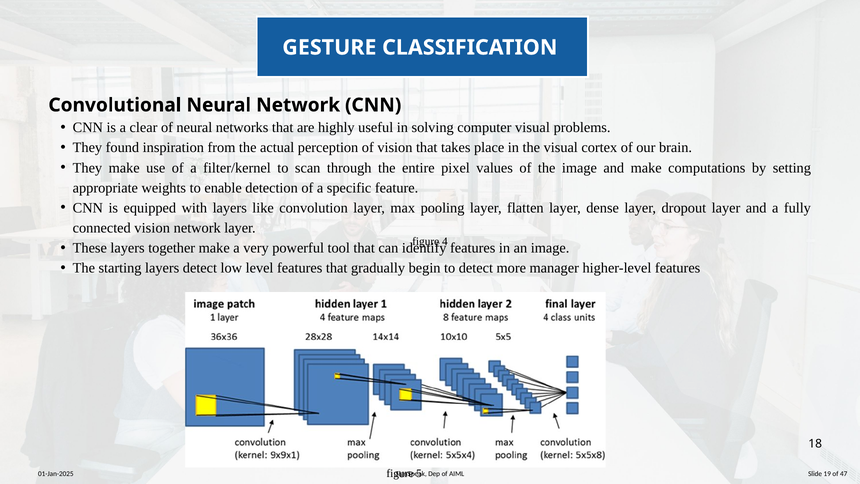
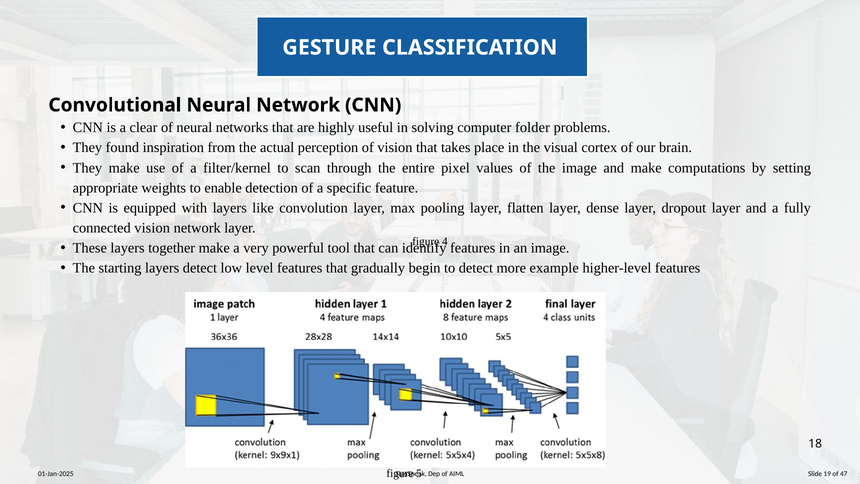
computer visual: visual -> folder
manager: manager -> example
